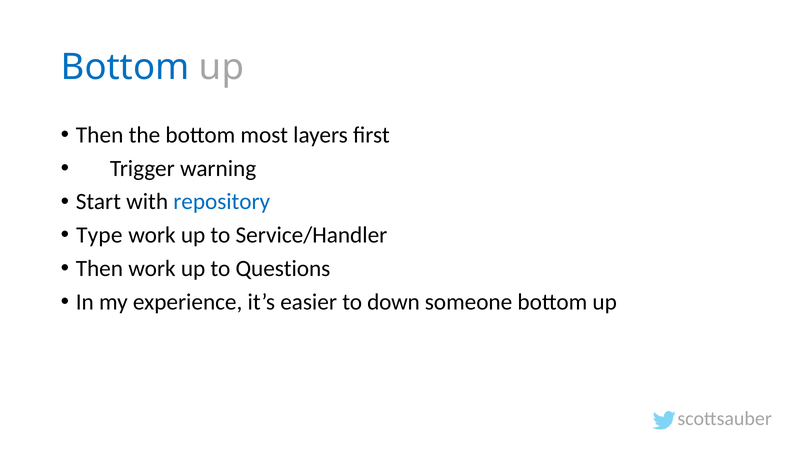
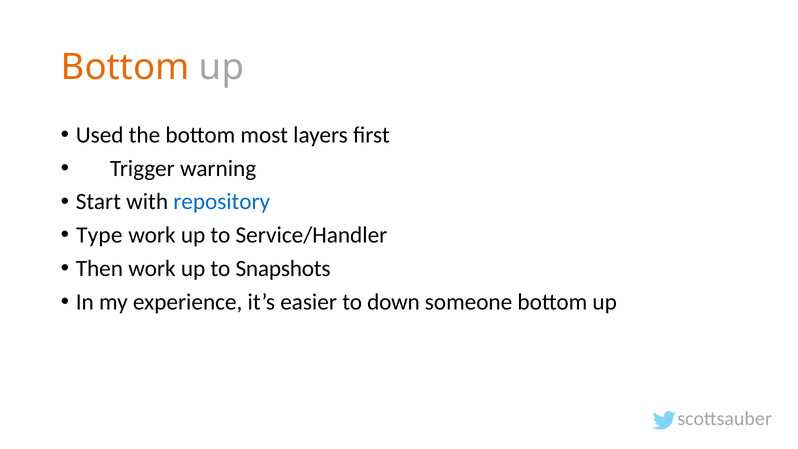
Bottom at (125, 67) colour: blue -> orange
Then at (100, 135): Then -> Used
Questions: Questions -> Snapshots
